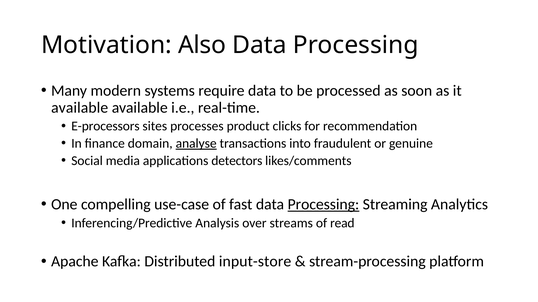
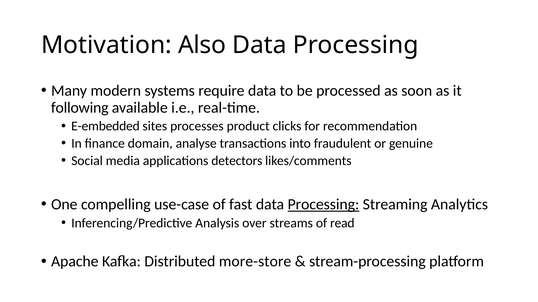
available at (80, 108): available -> following
E-processors: E-processors -> E-embedded
analyse underline: present -> none
input-store: input-store -> more-store
